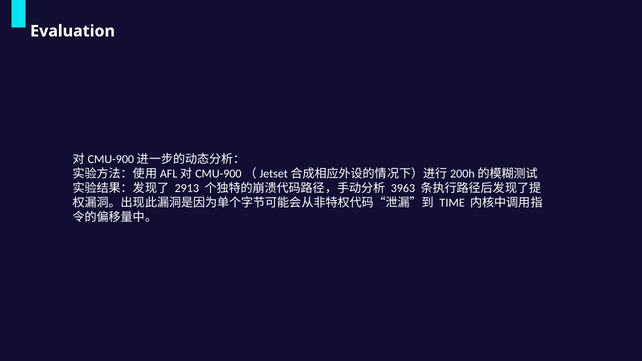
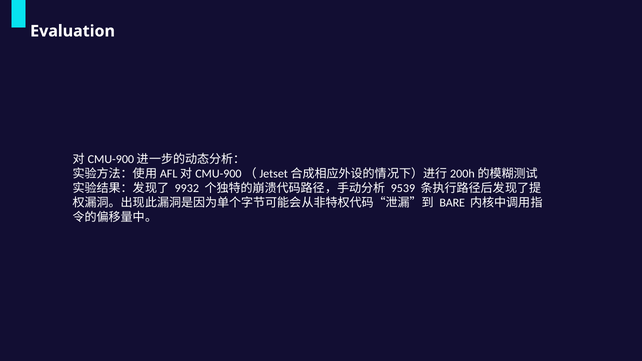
2913: 2913 -> 9932
3963: 3963 -> 9539
TIME: TIME -> BARE
